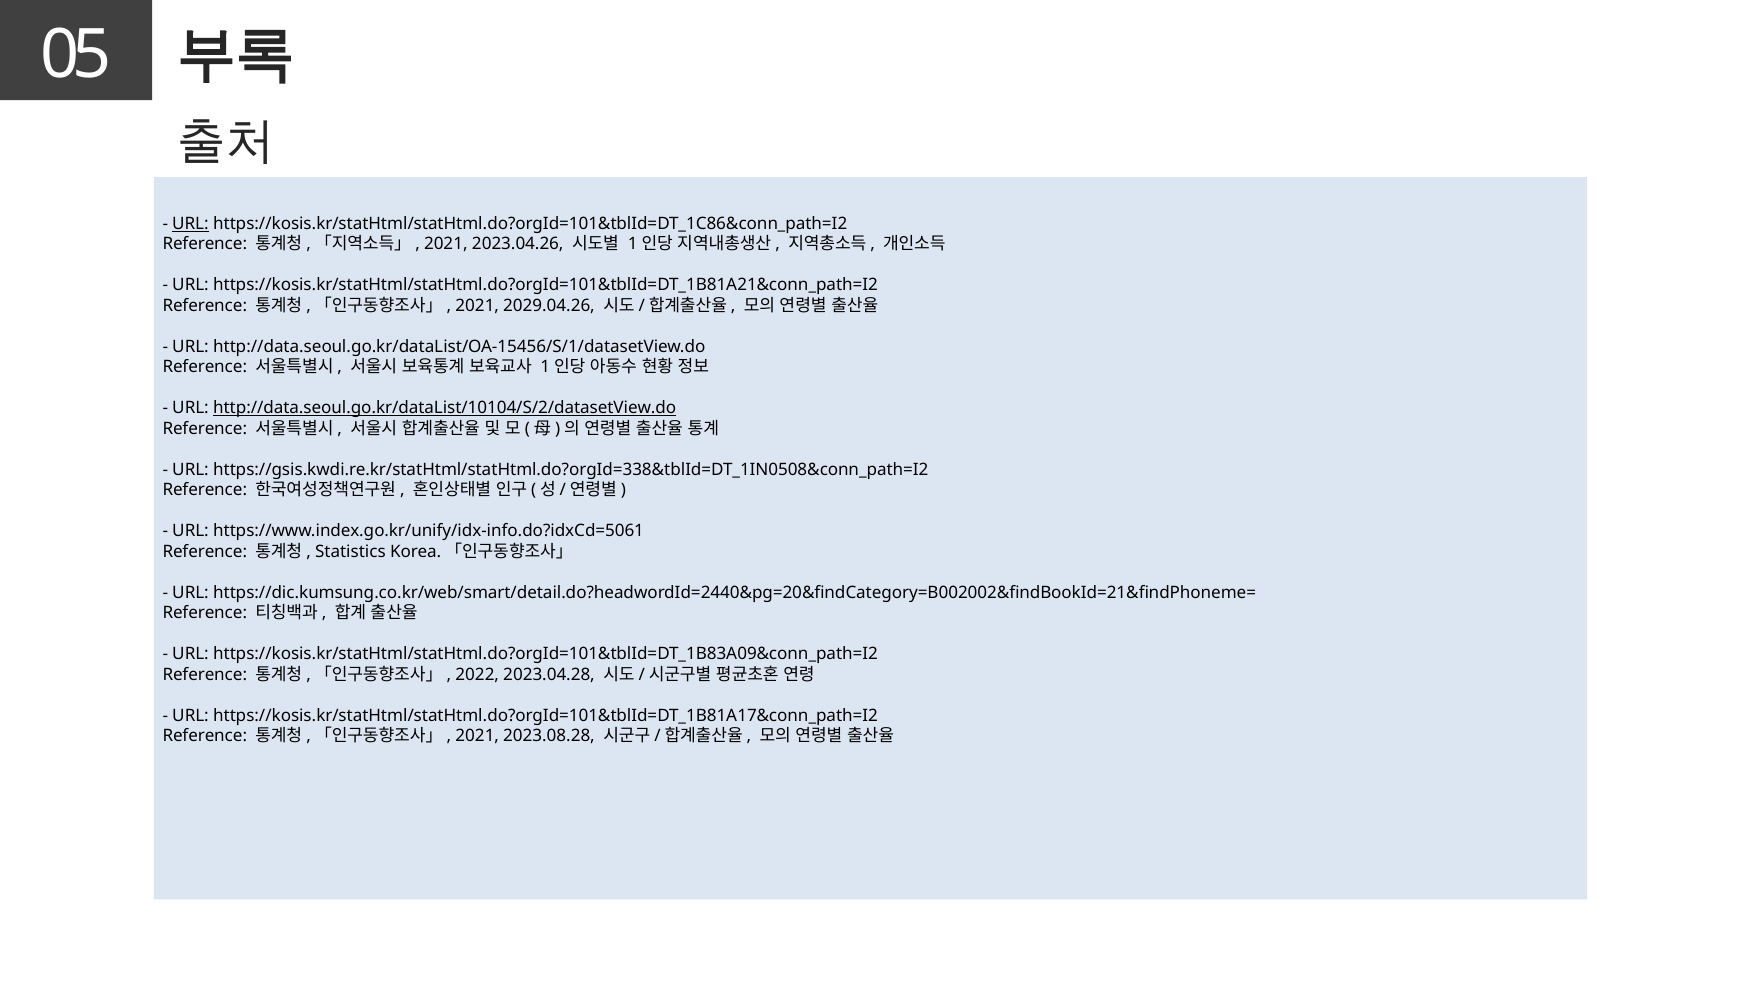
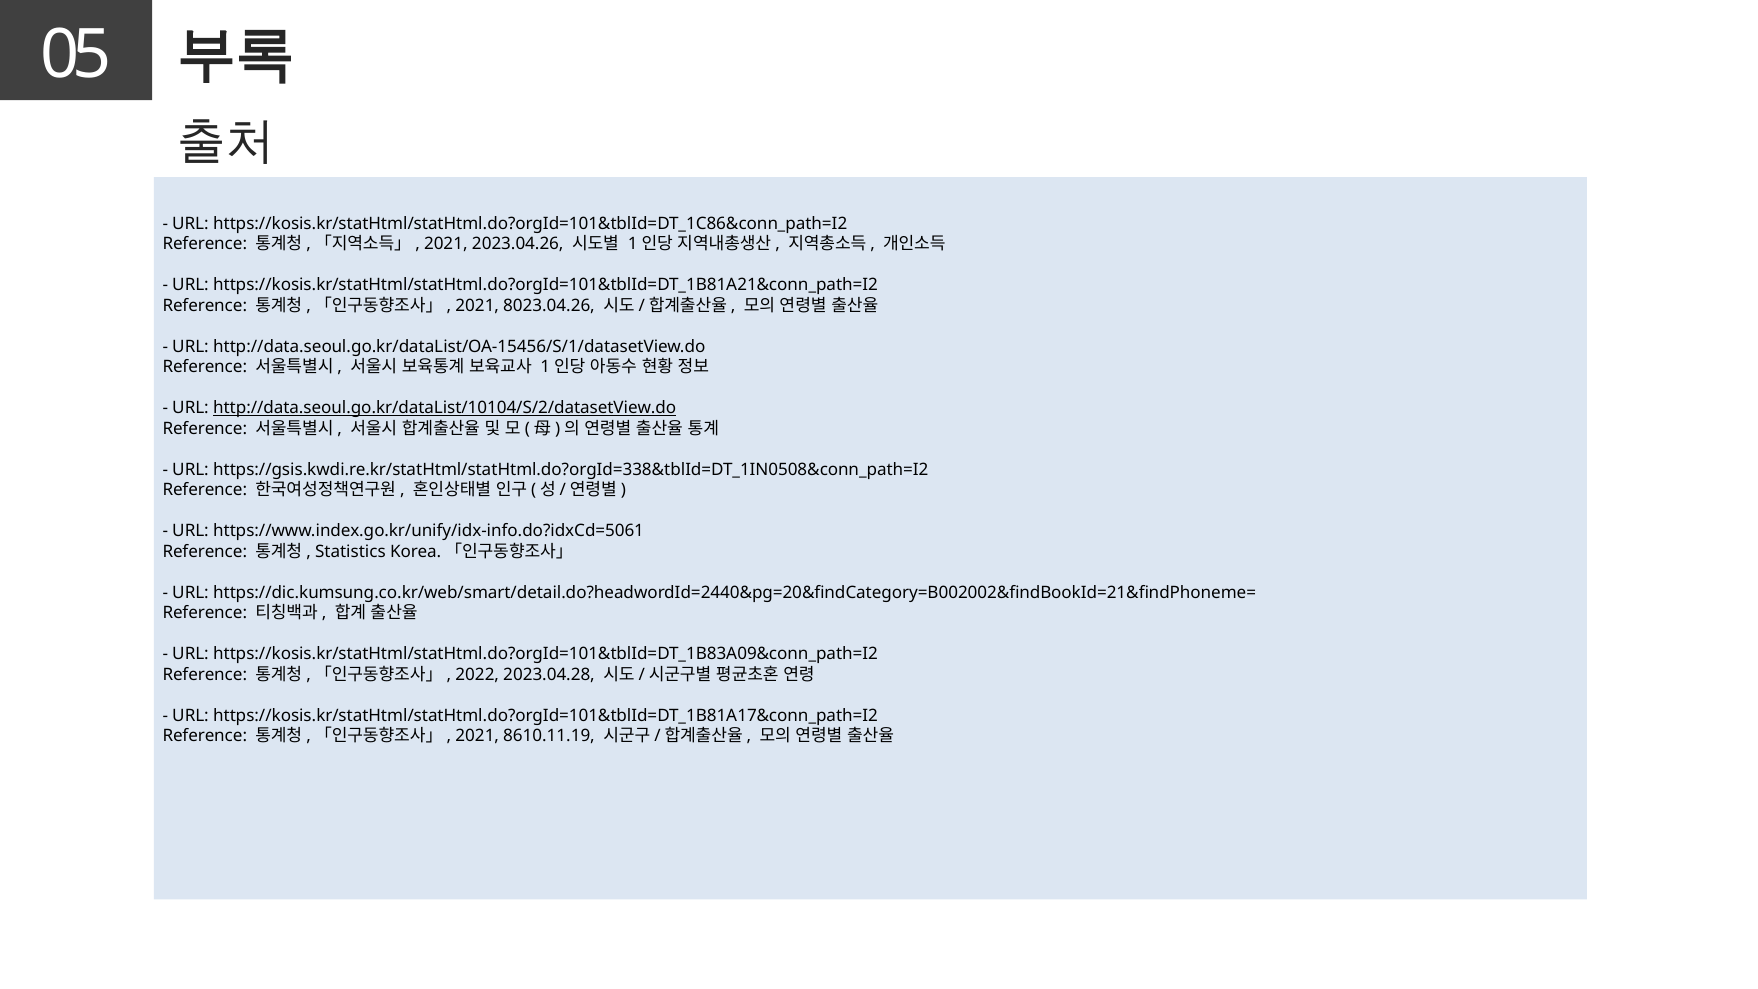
URL at (190, 224) underline: present -> none
2029.04.26: 2029.04.26 -> 8023.04.26
2023.08.28: 2023.08.28 -> 8610.11.19
